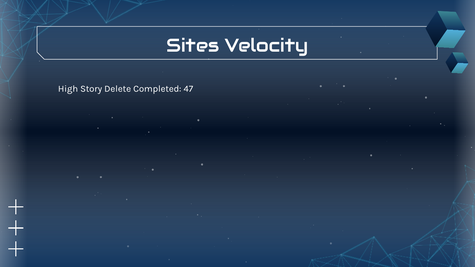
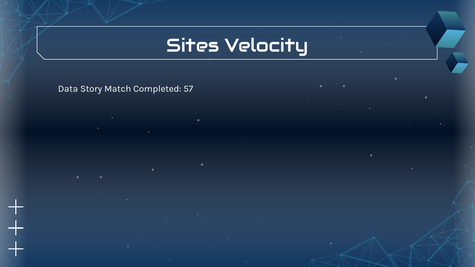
High: High -> Data
Delete: Delete -> Match
47: 47 -> 57
